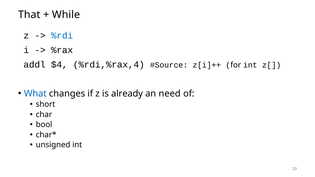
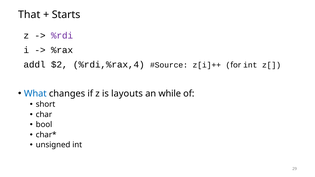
While: While -> Starts
%rdi colour: blue -> purple
$4: $4 -> $2
already: already -> layouts
need: need -> while
